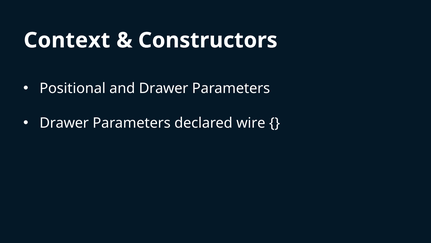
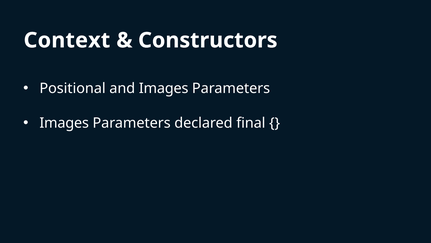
and Drawer: Drawer -> Images
Drawer at (64, 123): Drawer -> Images
wire: wire -> final
